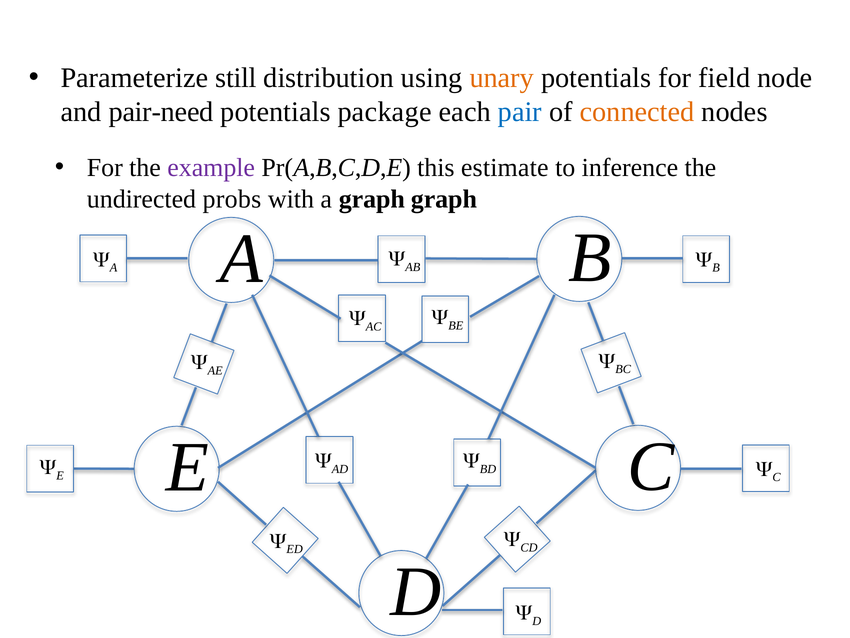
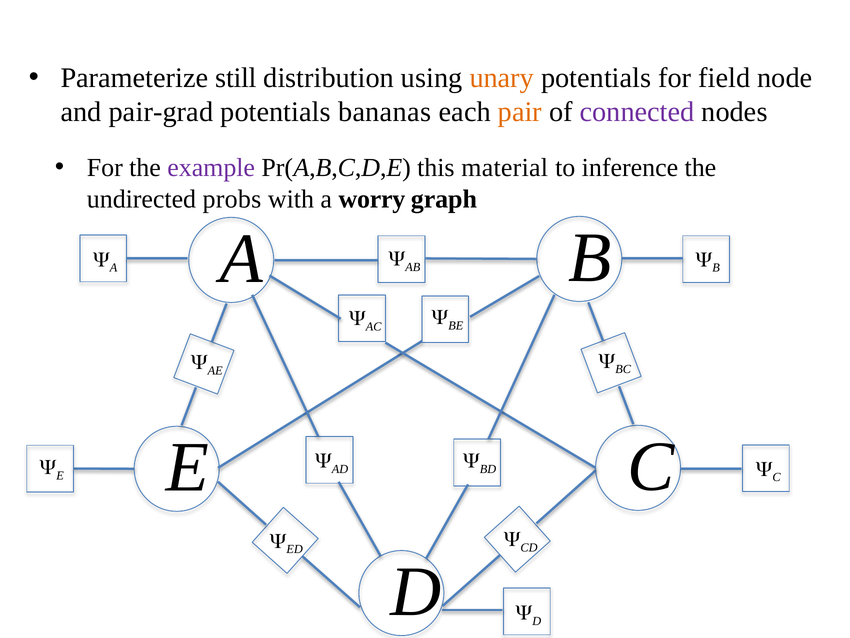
pair-need: pair-need -> pair-grad
package: package -> bananas
pair colour: blue -> orange
connected colour: orange -> purple
estimate: estimate -> material
a graph: graph -> worry
